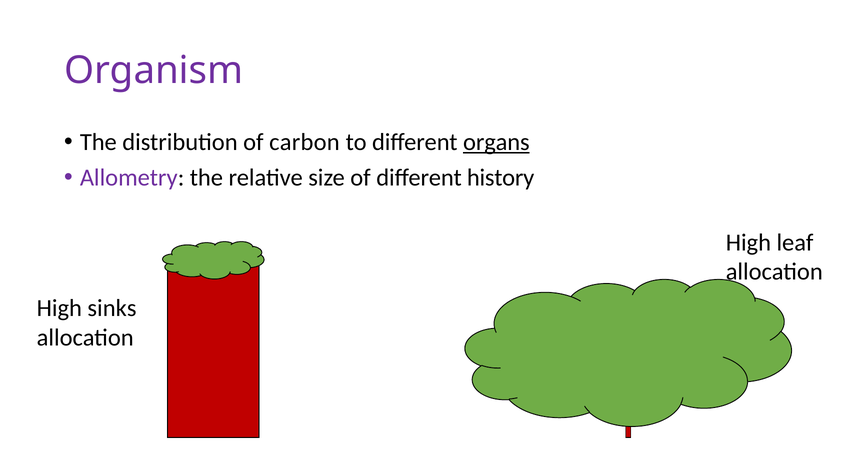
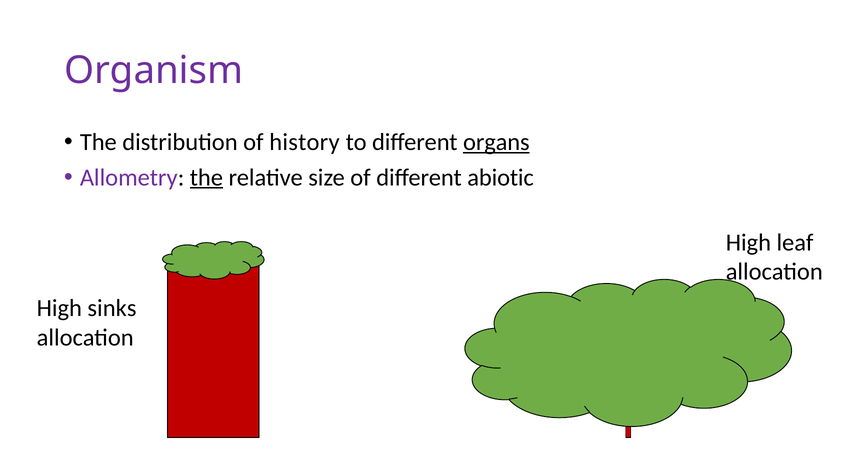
carbon: carbon -> history
the at (206, 177) underline: none -> present
history: history -> abiotic
